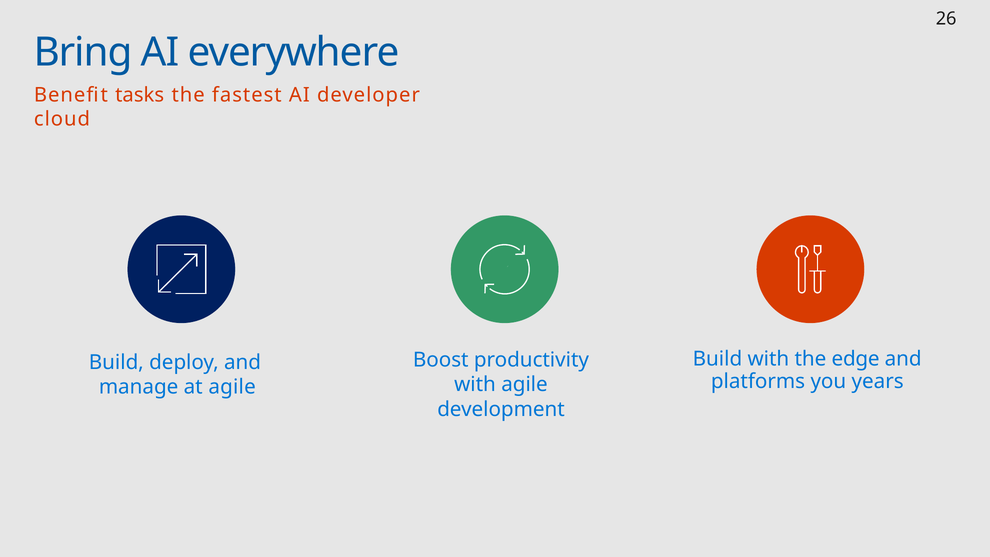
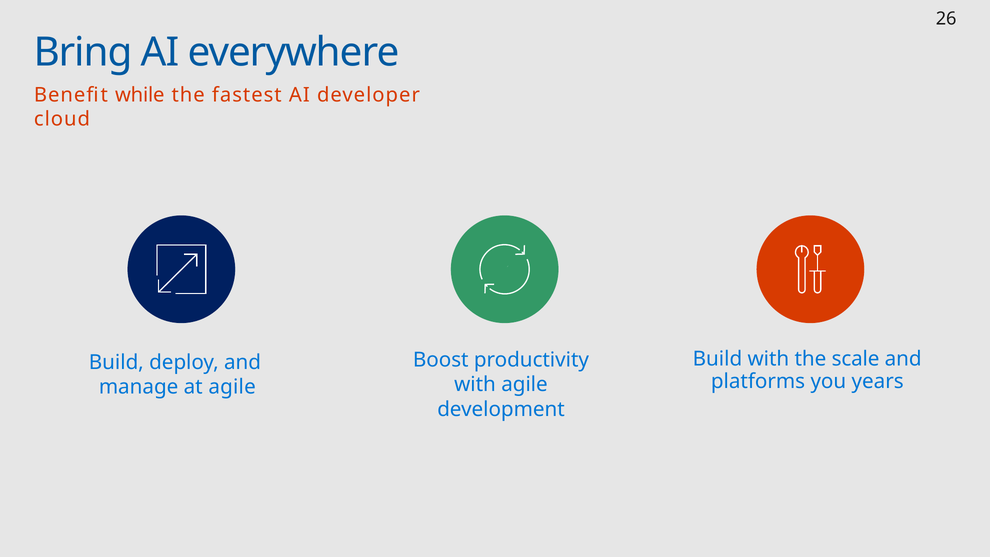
tasks: tasks -> while
edge: edge -> scale
